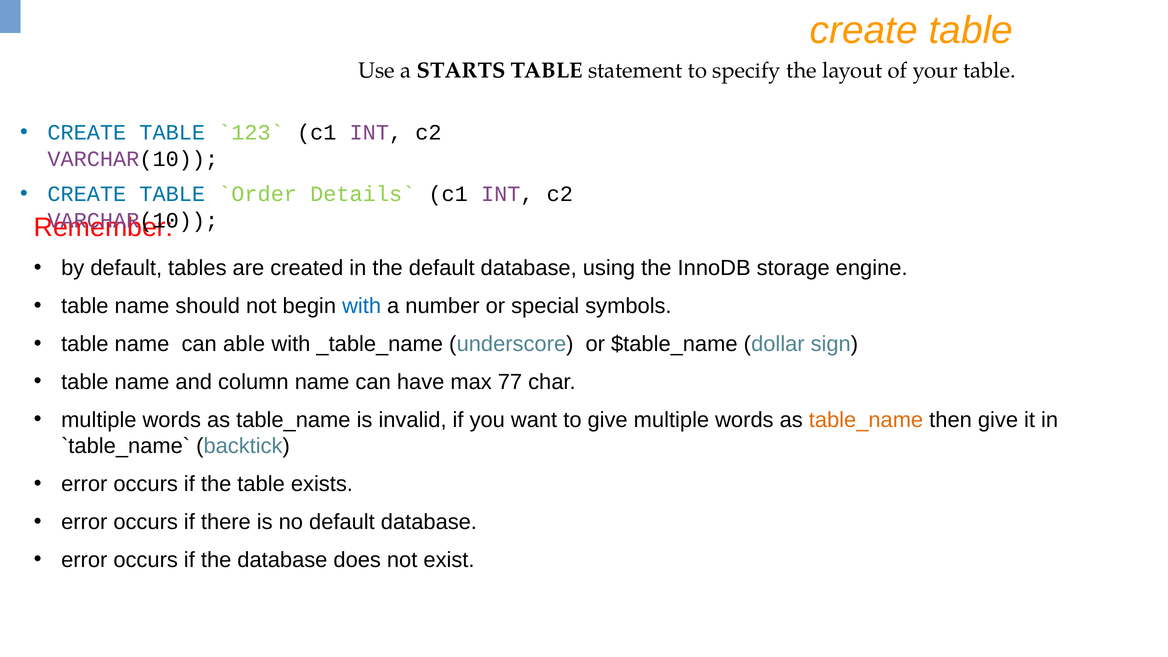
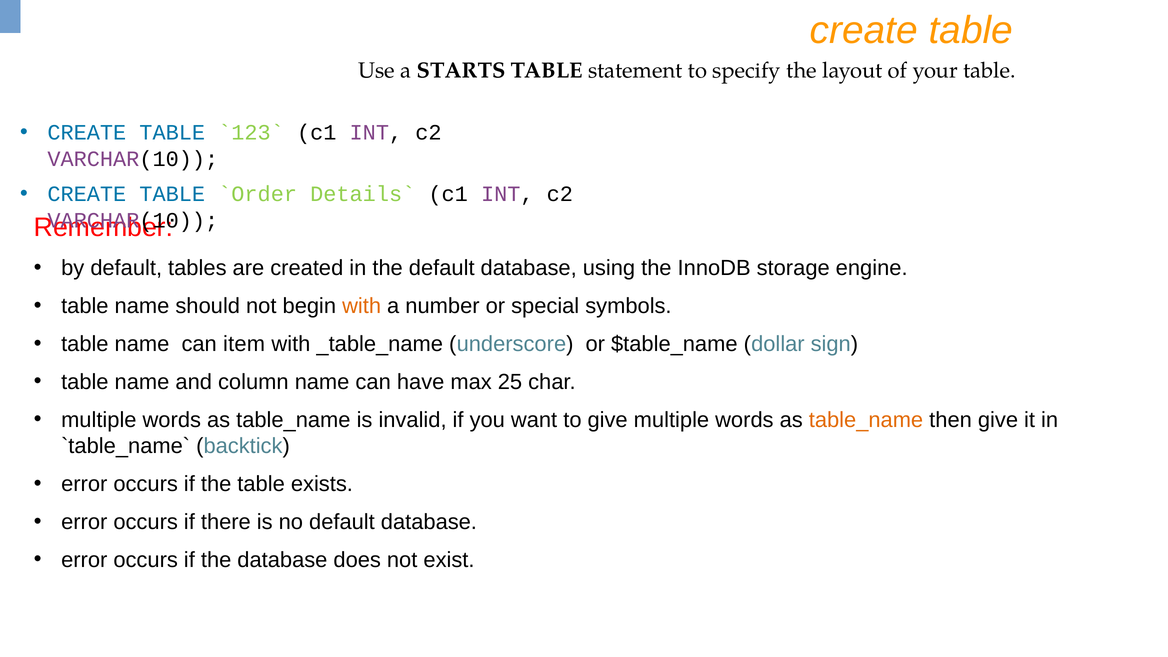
with at (362, 306) colour: blue -> orange
able: able -> item
77: 77 -> 25
